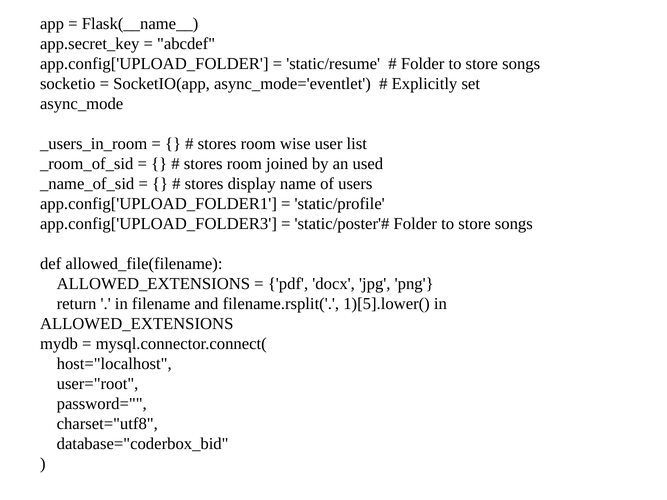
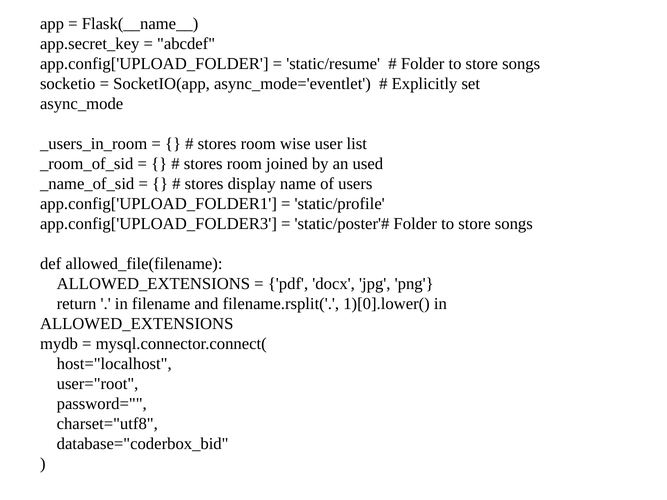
1)[5].lower(: 1)[5].lower( -> 1)[0].lower(
